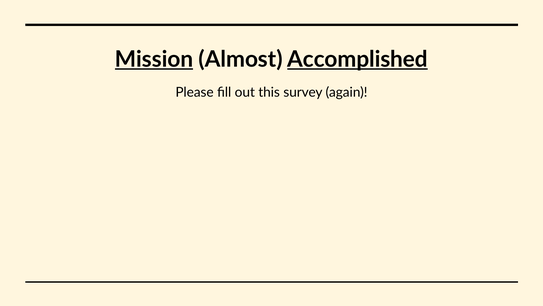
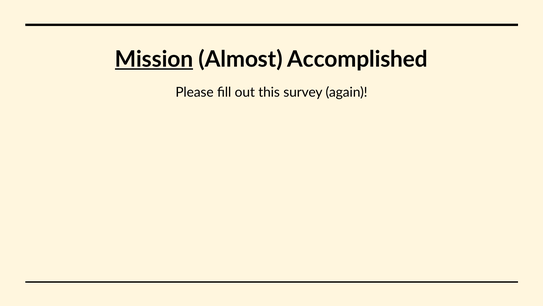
Accomplished underline: present -> none
